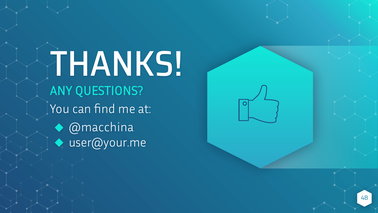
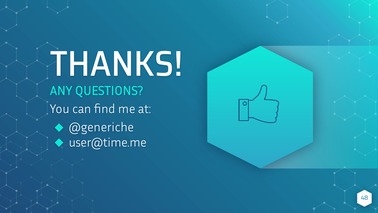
@macchina: @macchina -> @generiche
user@your.me: user@your.me -> user@time.me
